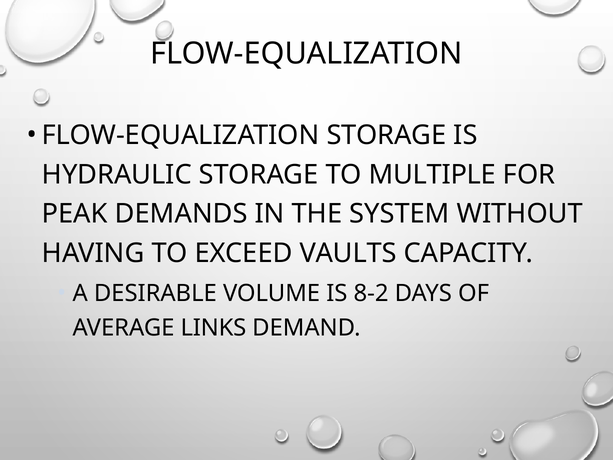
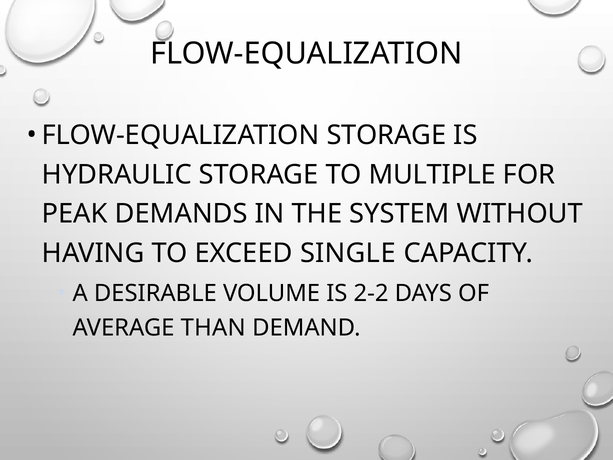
VAULTS: VAULTS -> SINGLE
8-2: 8-2 -> 2-2
LINKS: LINKS -> THAN
